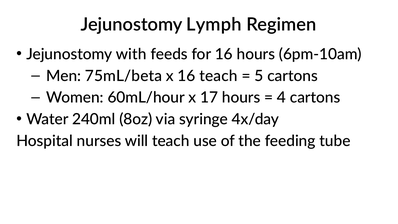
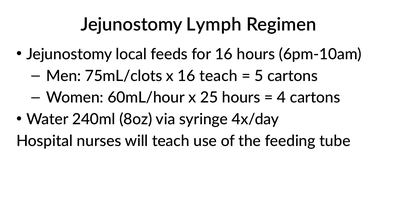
with: with -> local
75mL/beta: 75mL/beta -> 75mL/clots
17: 17 -> 25
